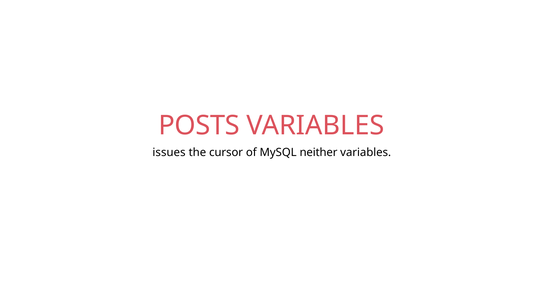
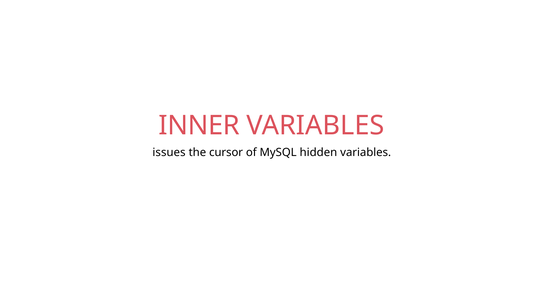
POSTS: POSTS -> INNER
neither: neither -> hidden
